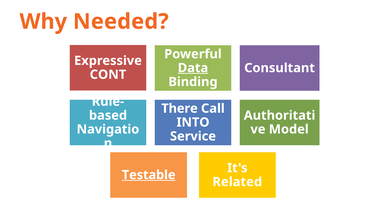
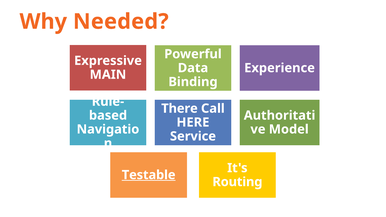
Data underline: present -> none
Consultant: Consultant -> Experience
CONT: CONT -> MAIN
INTO: INTO -> HERE
Related: Related -> Routing
